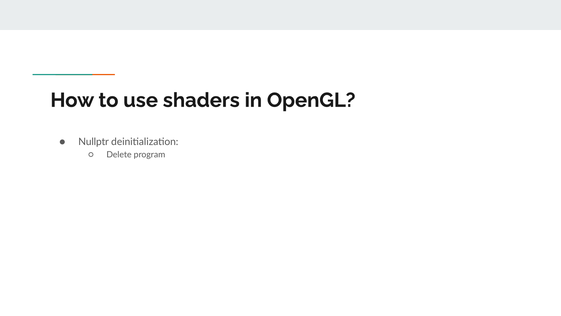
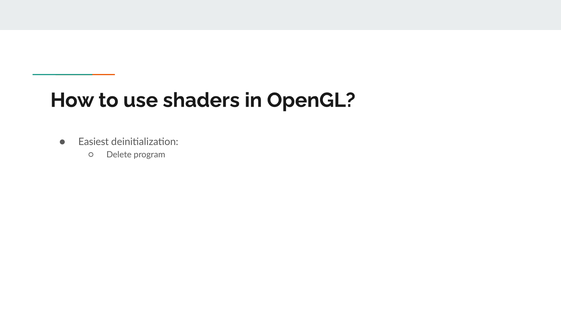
Nullptr: Nullptr -> Easiest
